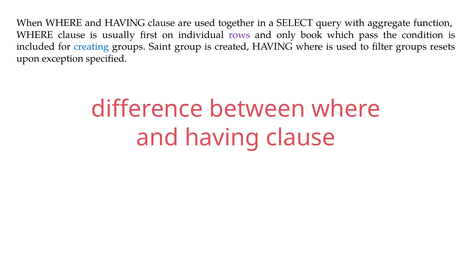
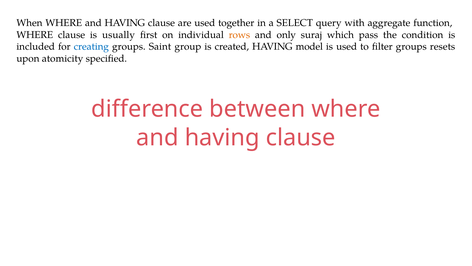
rows colour: purple -> orange
book: book -> suraj
HAVING where: where -> model
exception: exception -> atomicity
